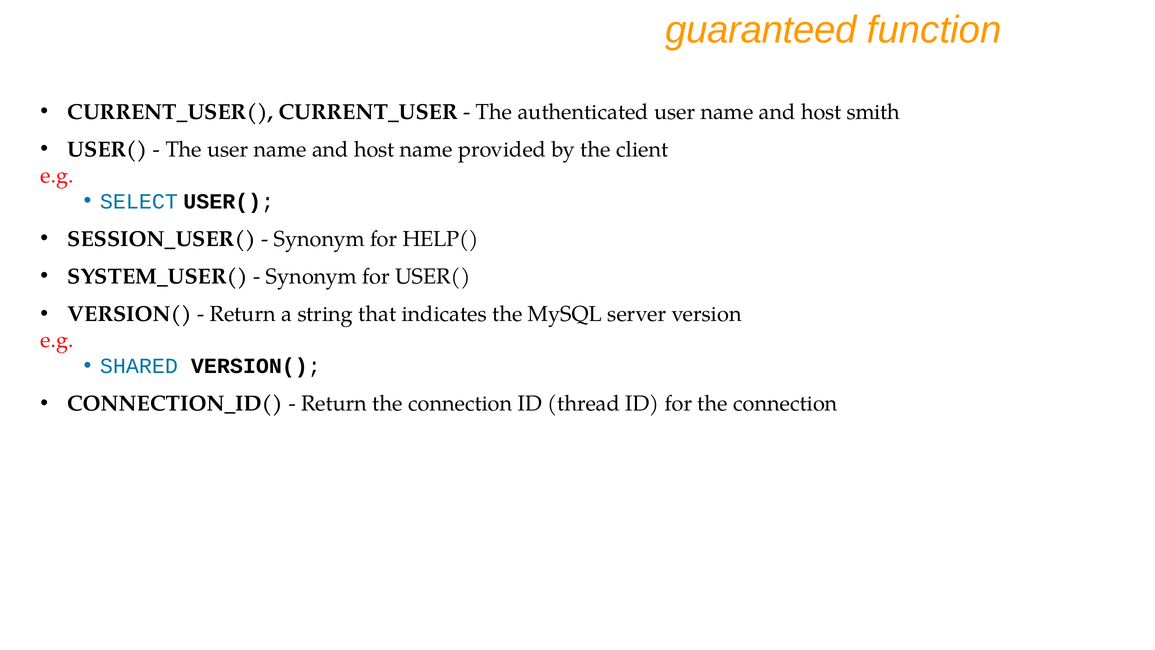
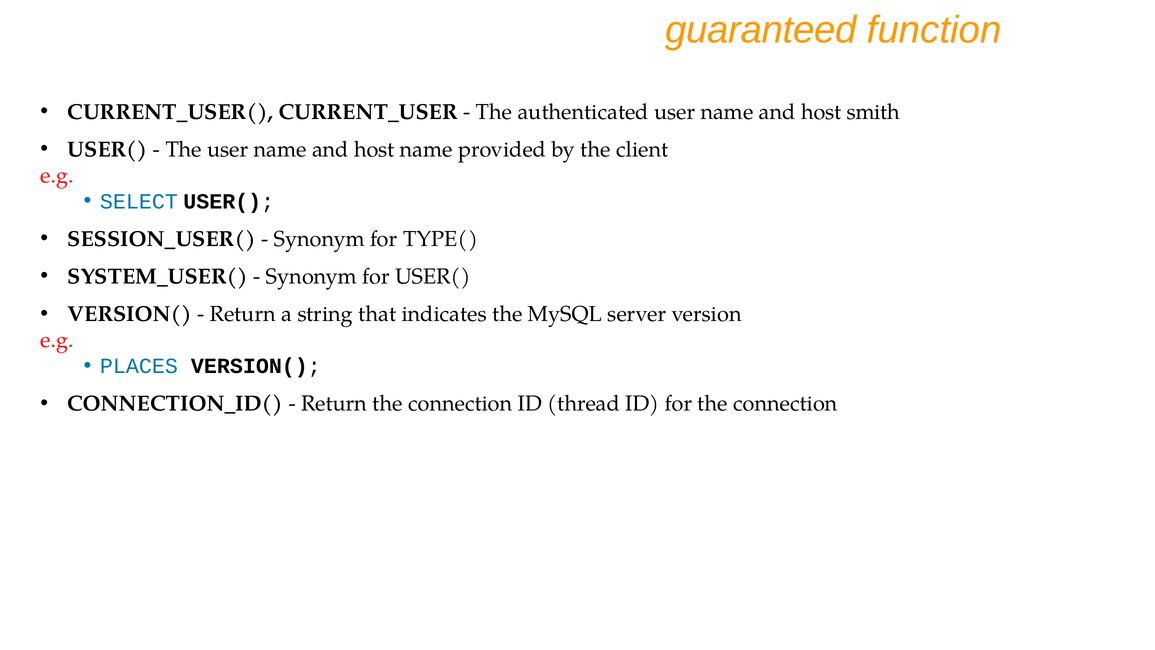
HELP(: HELP( -> TYPE(
SHARED: SHARED -> PLACES
